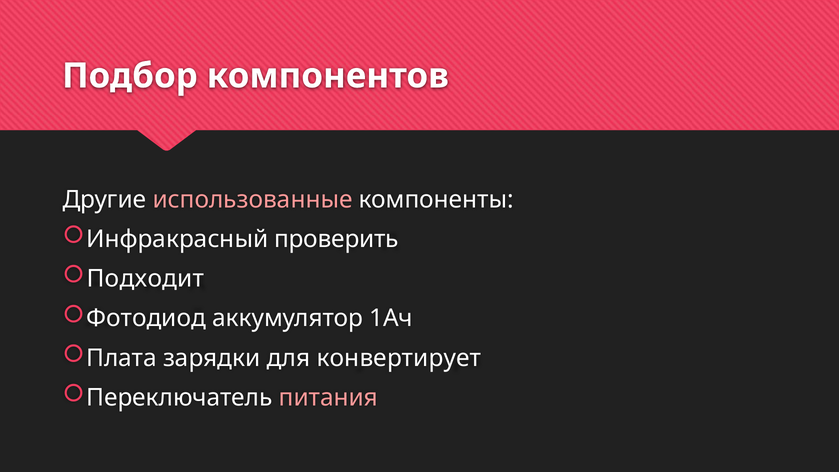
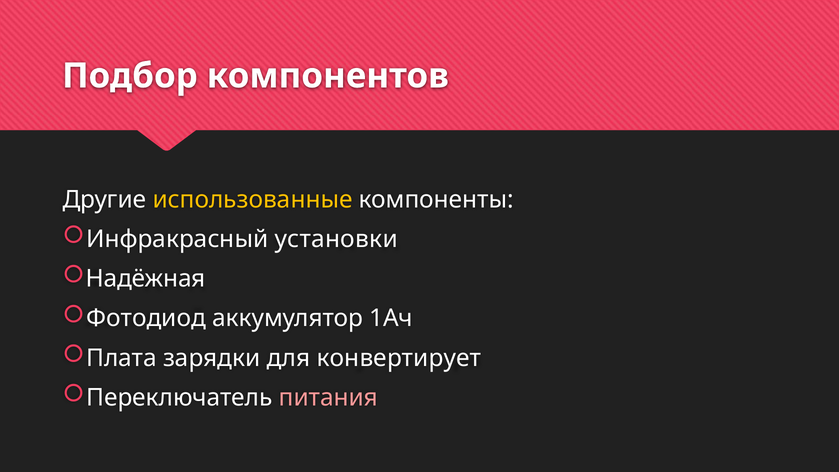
использованные colour: pink -> yellow
проверить: проверить -> установки
Подходит: Подходит -> Надёжная
